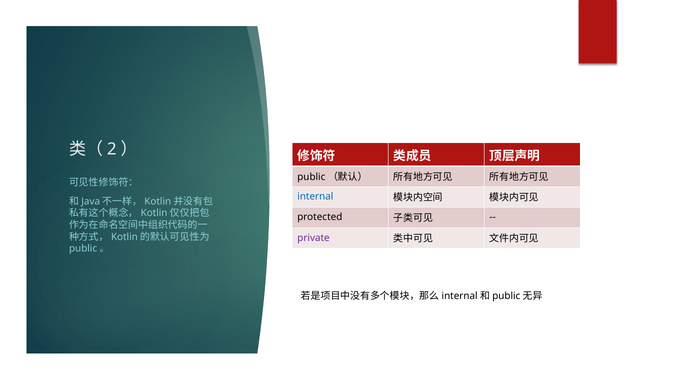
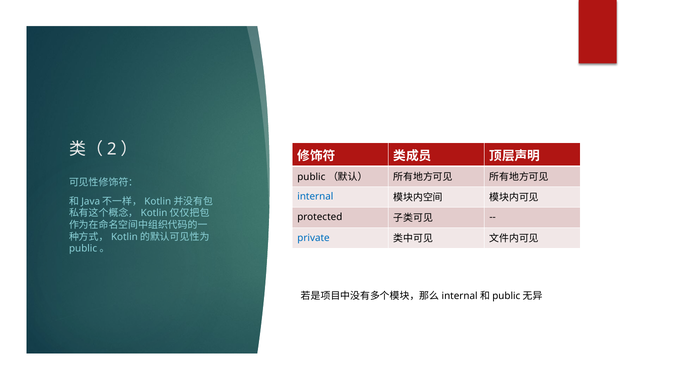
private colour: purple -> blue
